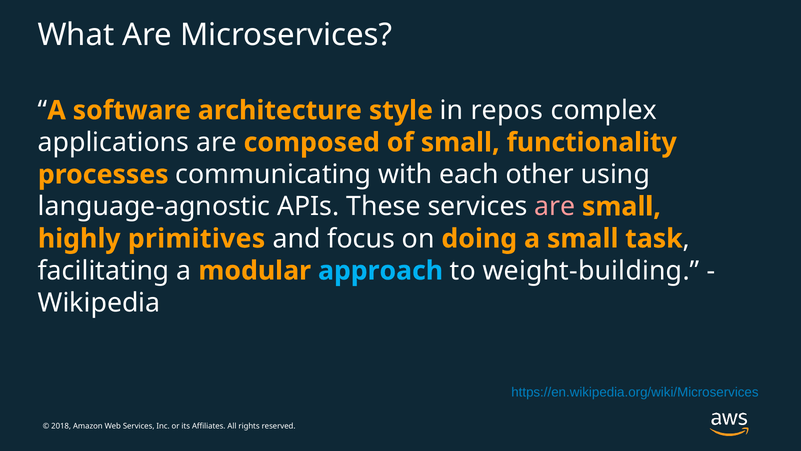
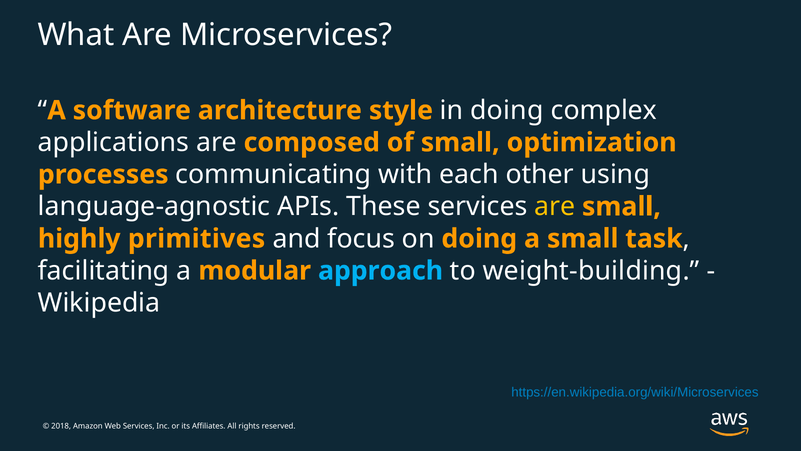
in repos: repos -> doing
functionality: functionality -> optimization
are at (555, 206) colour: pink -> yellow
